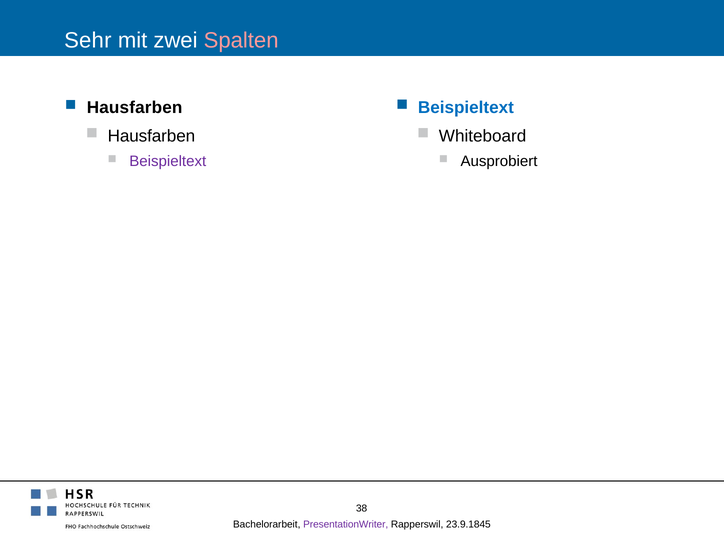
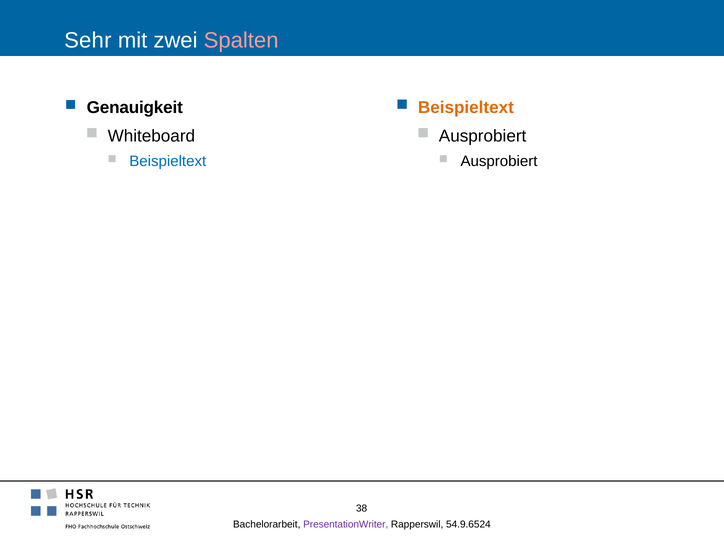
Beispieltext at (466, 108) colour: blue -> orange
Hausfarben at (135, 108): Hausfarben -> Genauigkeit
Hausfarben at (151, 136): Hausfarben -> Whiteboard
Whiteboard at (483, 136): Whiteboard -> Ausprobiert
Beispieltext at (168, 161) colour: purple -> blue
23.9.1845: 23.9.1845 -> 54.9.6524
